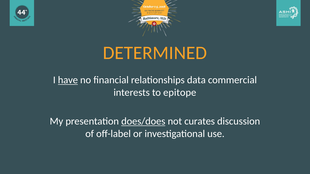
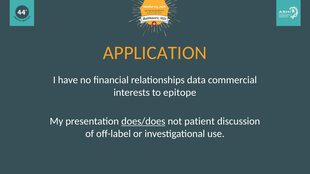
DETERMINED: DETERMINED -> APPLICATION
have underline: present -> none
curates: curates -> patient
